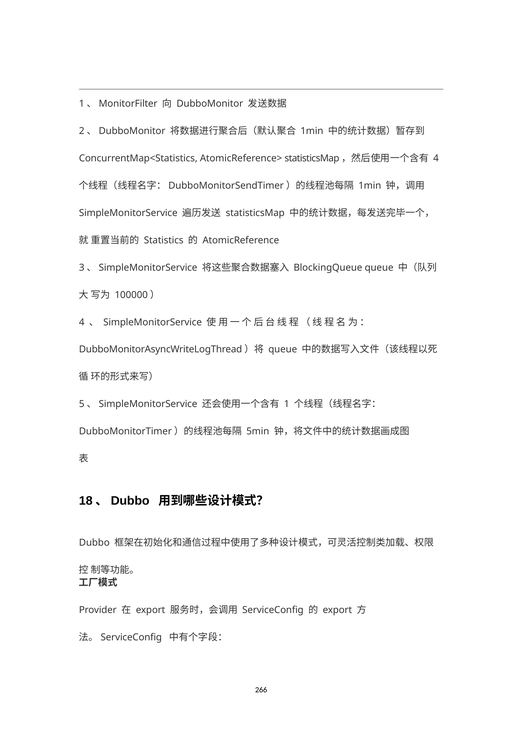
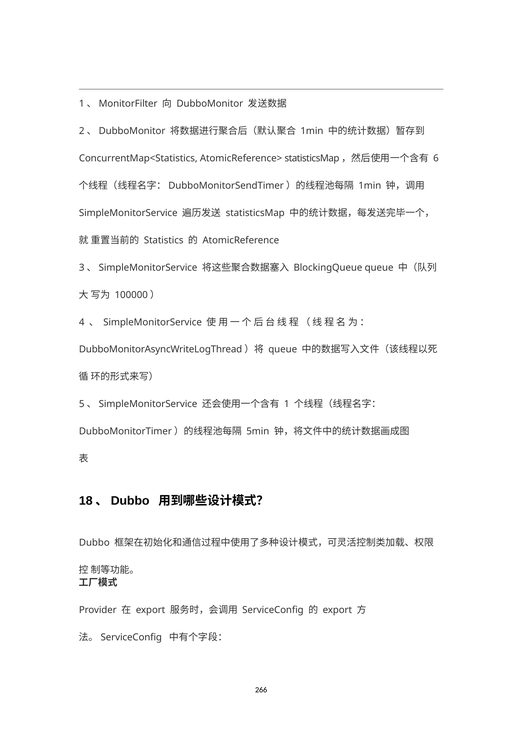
4 at (436, 158): 4 -> 6
